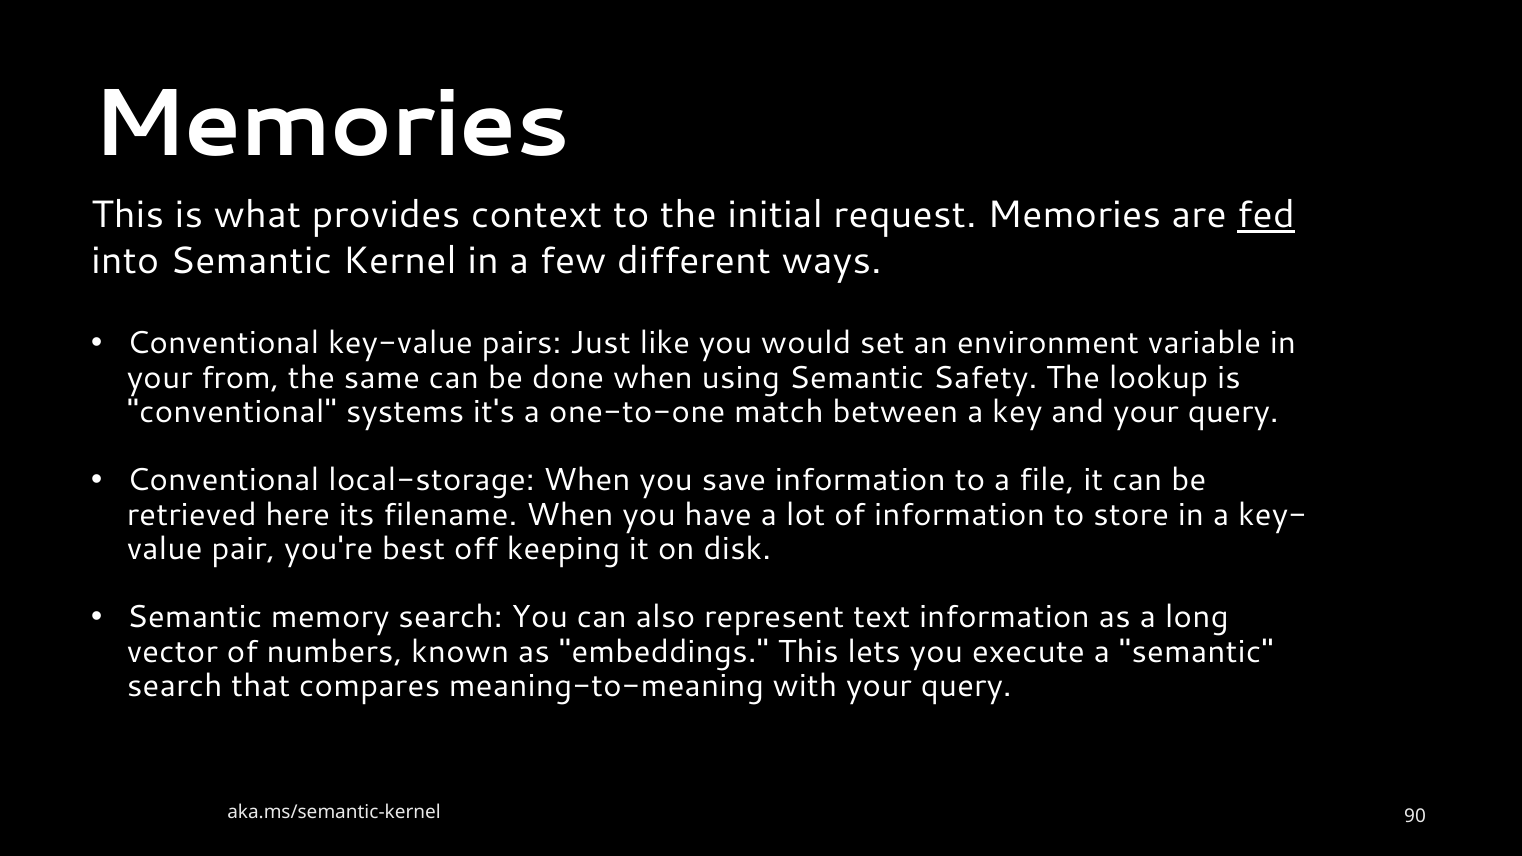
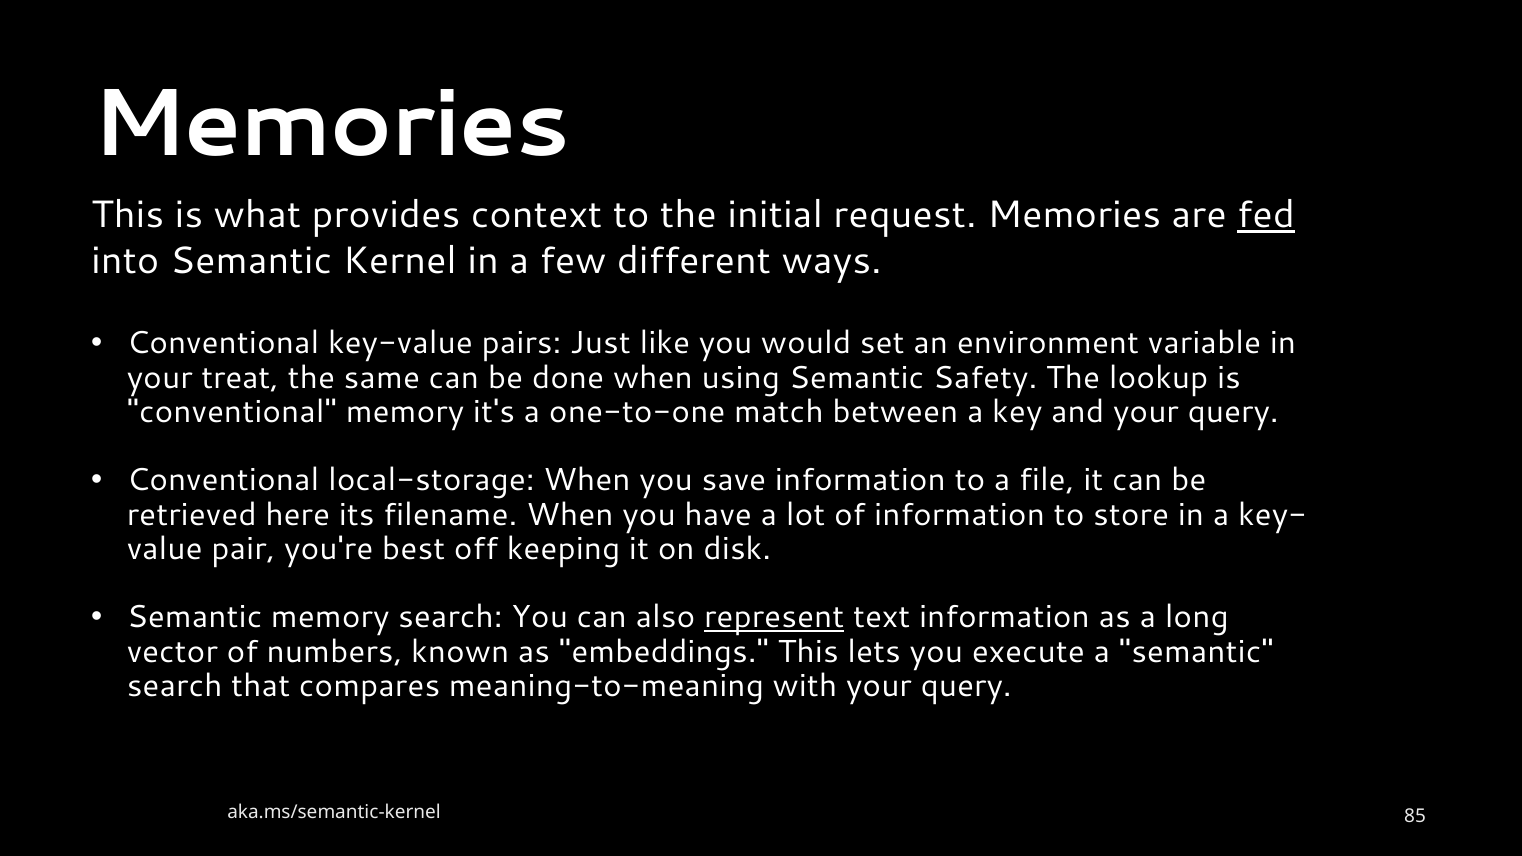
from: from -> treat
conventional systems: systems -> memory
represent underline: none -> present
90: 90 -> 85
